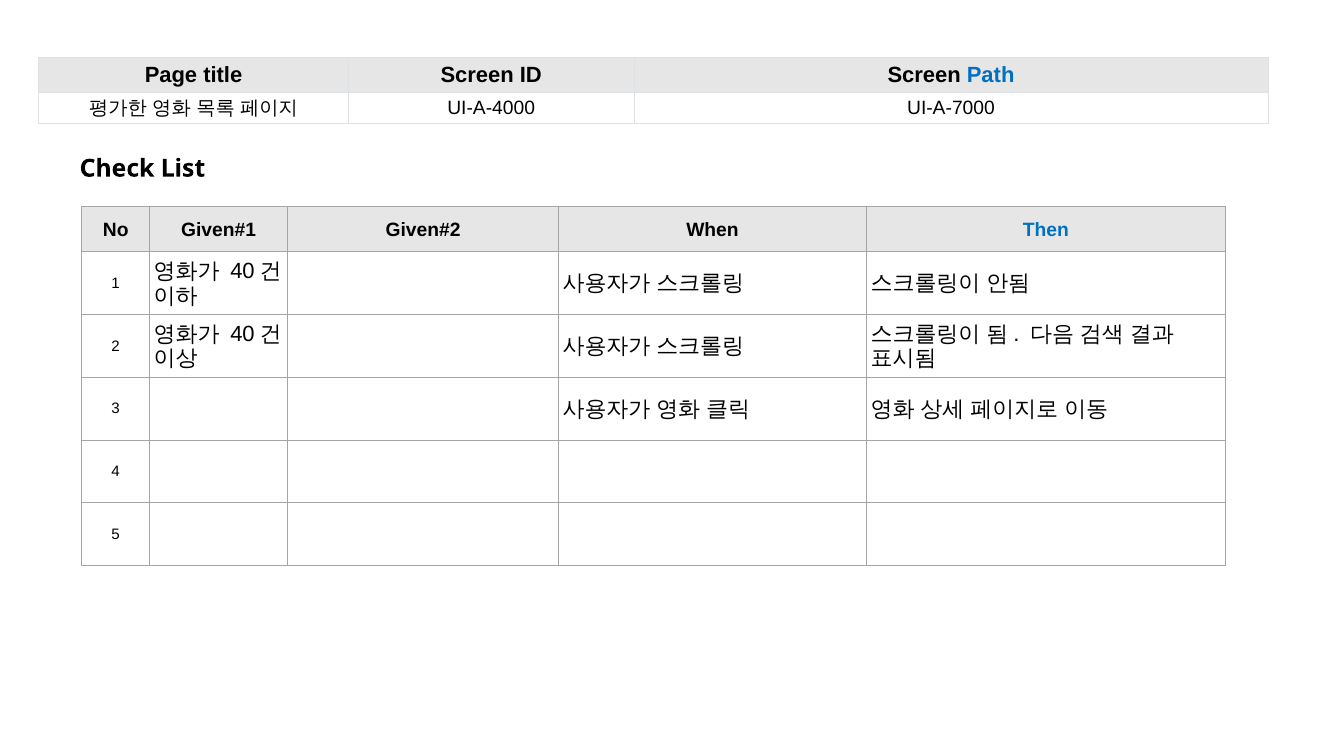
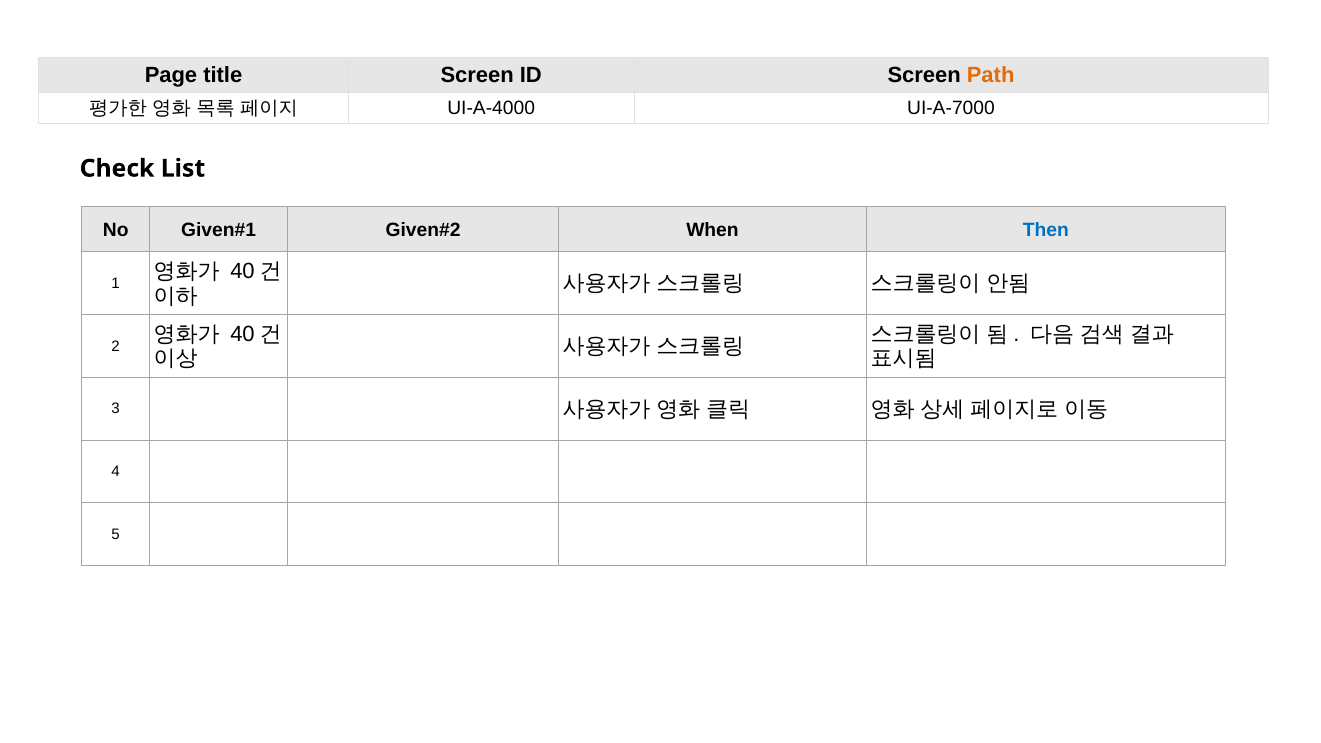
Path colour: blue -> orange
